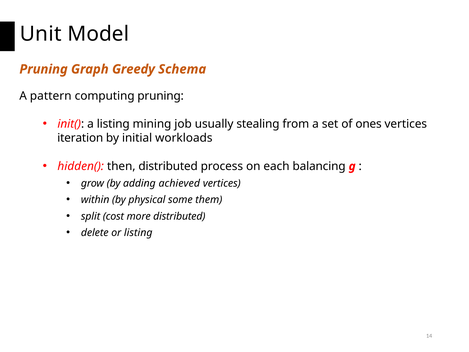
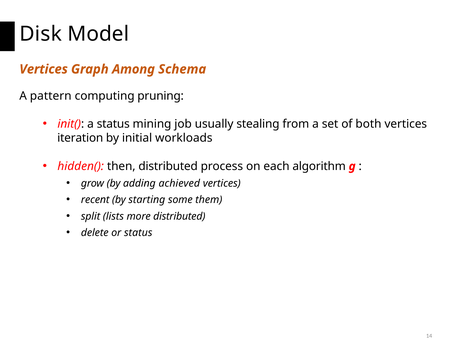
Unit: Unit -> Disk
Pruning at (44, 69): Pruning -> Vertices
Greedy: Greedy -> Among
a listing: listing -> status
ones: ones -> both
balancing: balancing -> algorithm
within: within -> recent
physical: physical -> starting
cost: cost -> lists
or listing: listing -> status
